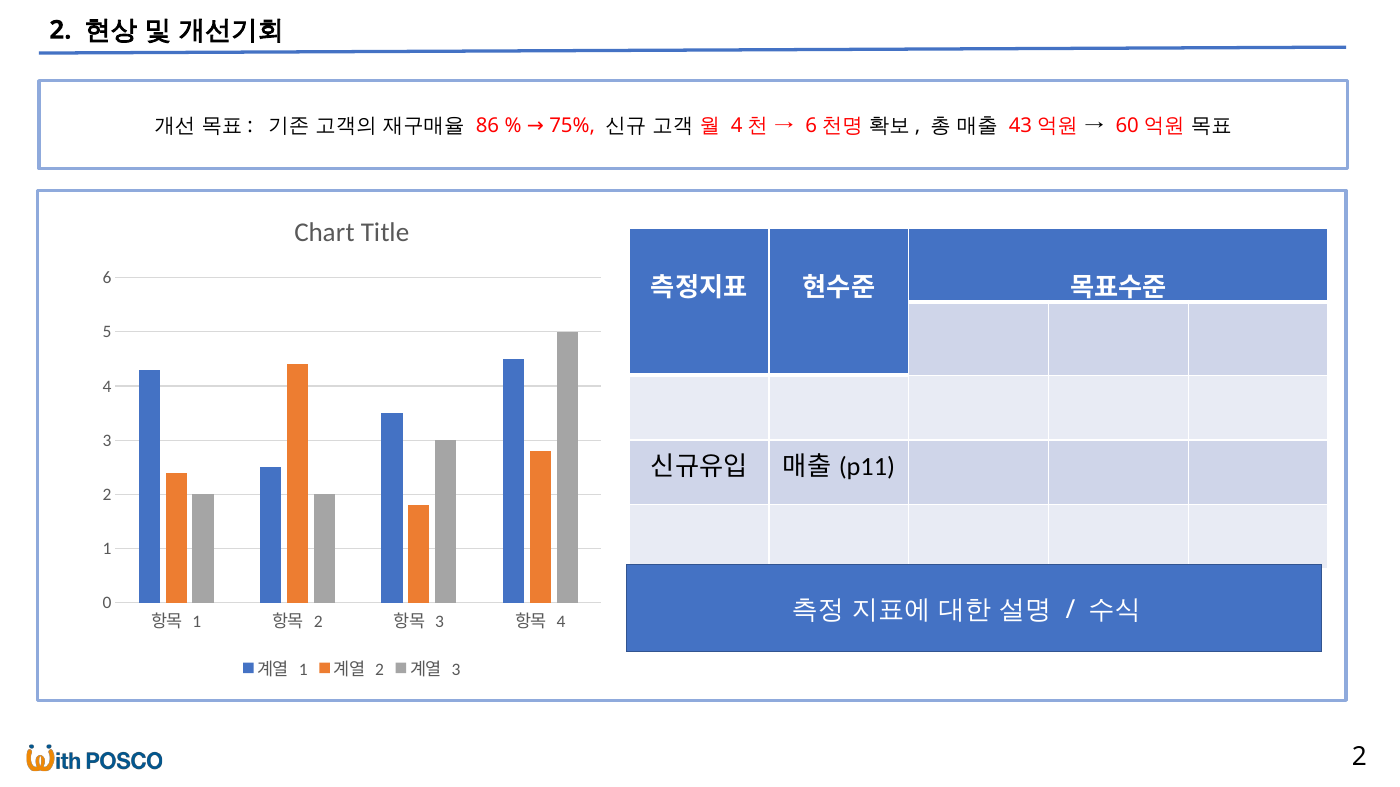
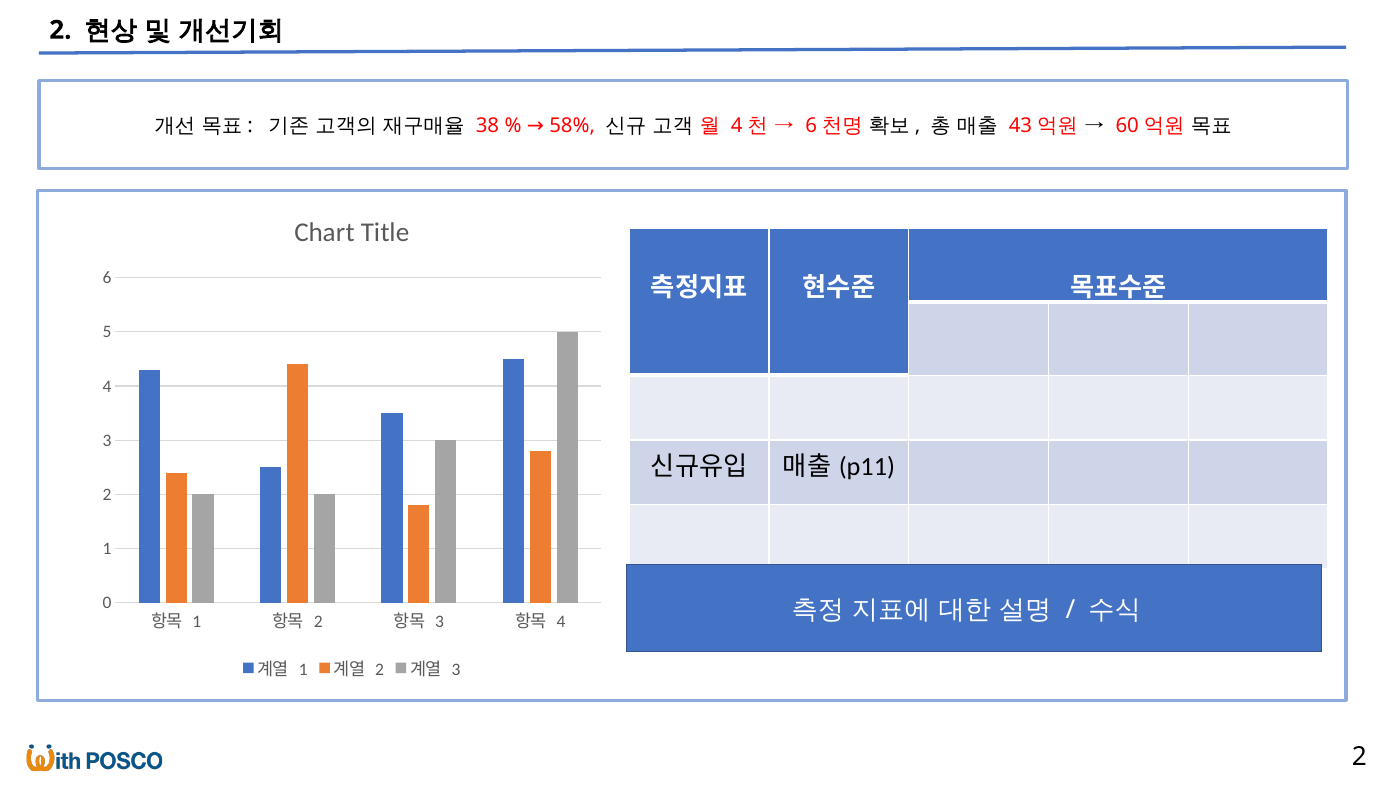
86: 86 -> 38
75%: 75% -> 58%
